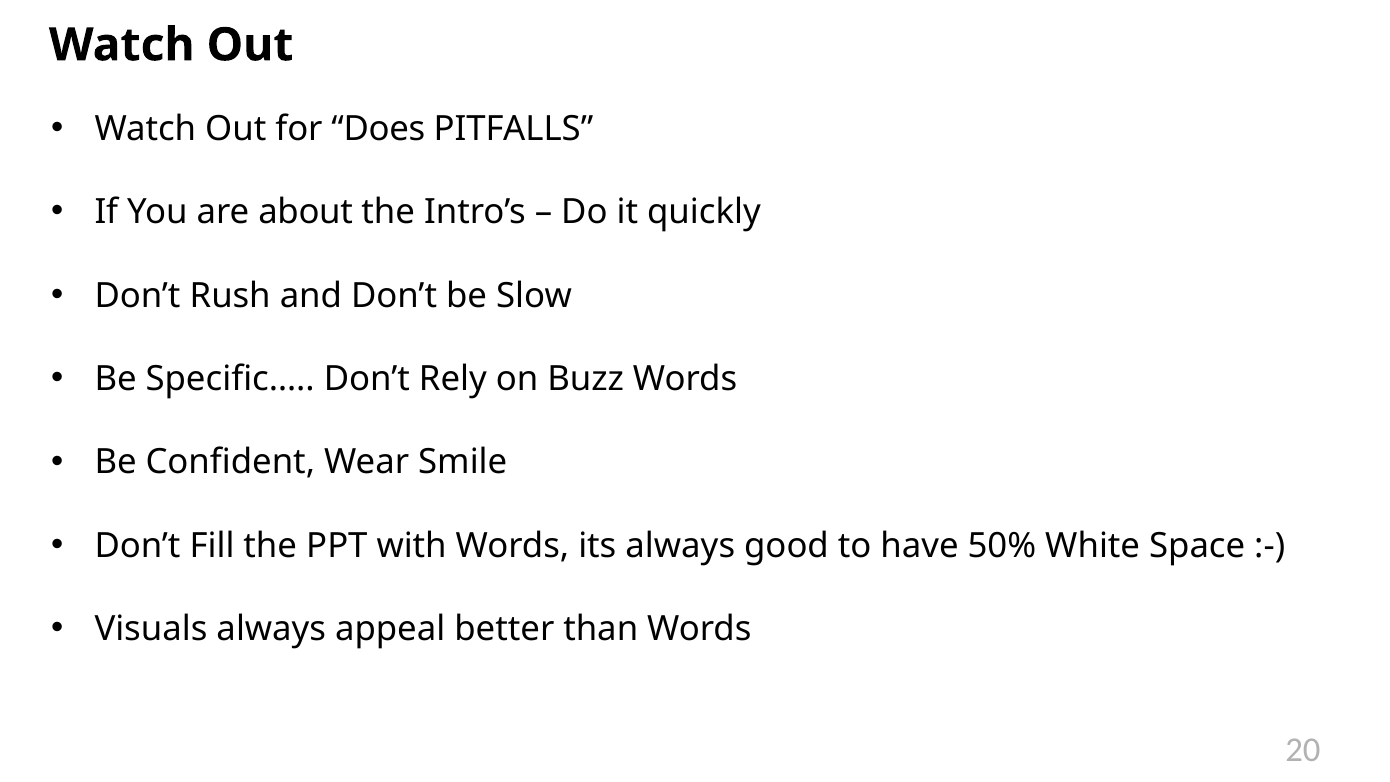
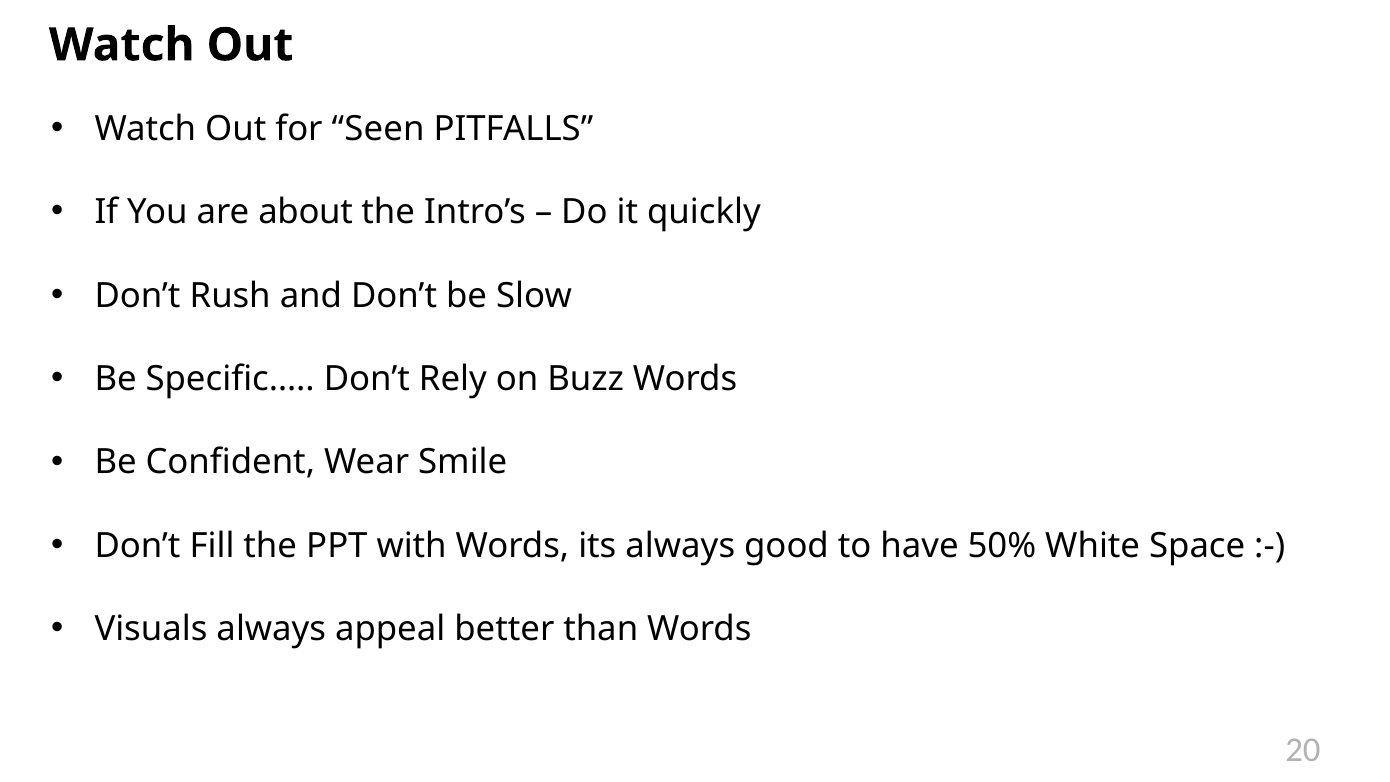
Does: Does -> Seen
